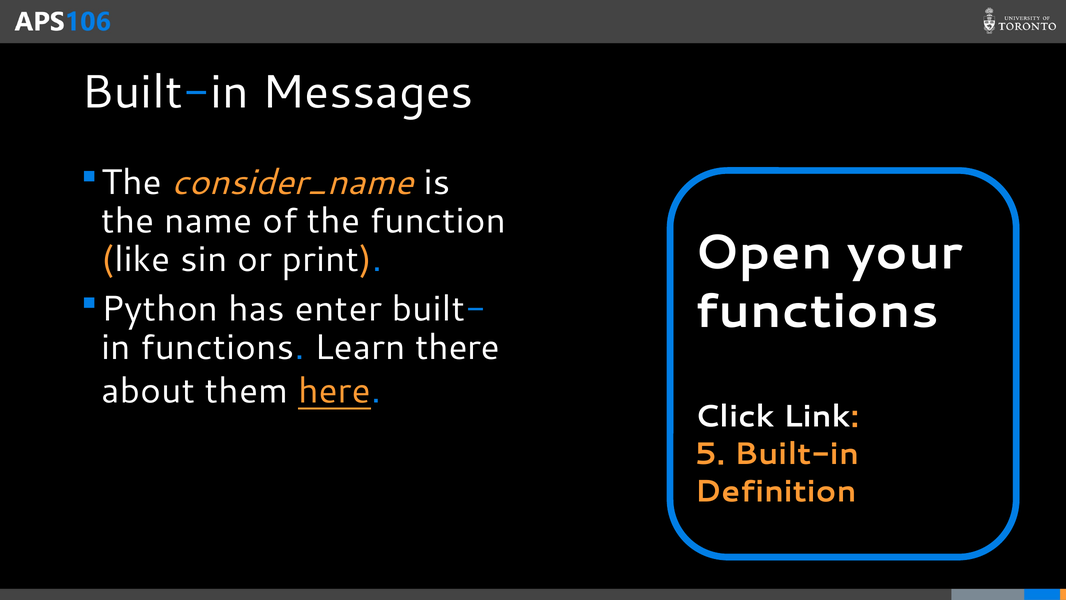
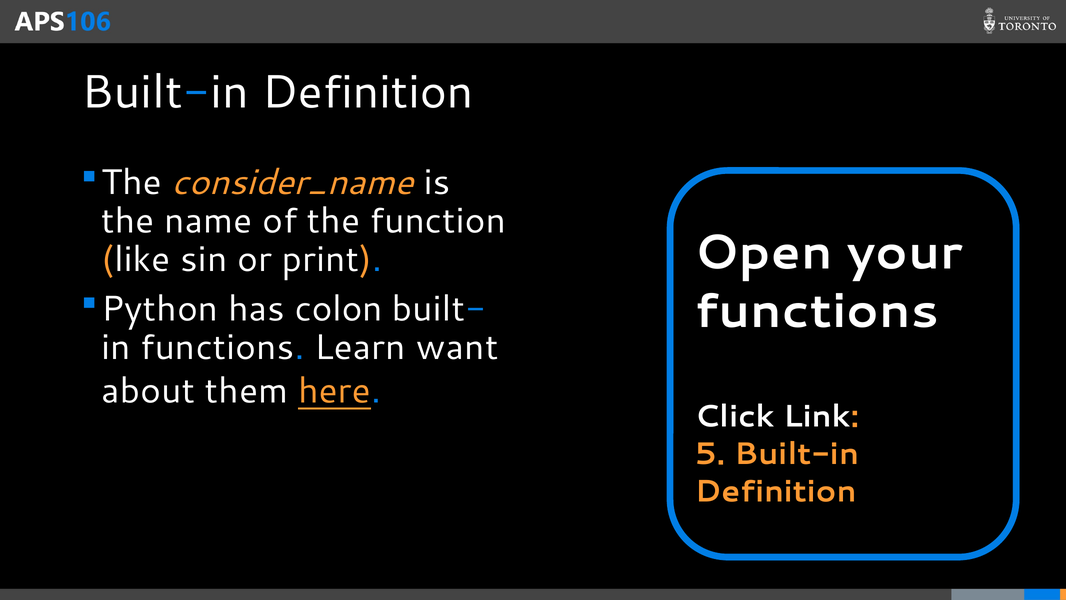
Messages at (368, 92): Messages -> Definition
enter: enter -> colon
there: there -> want
